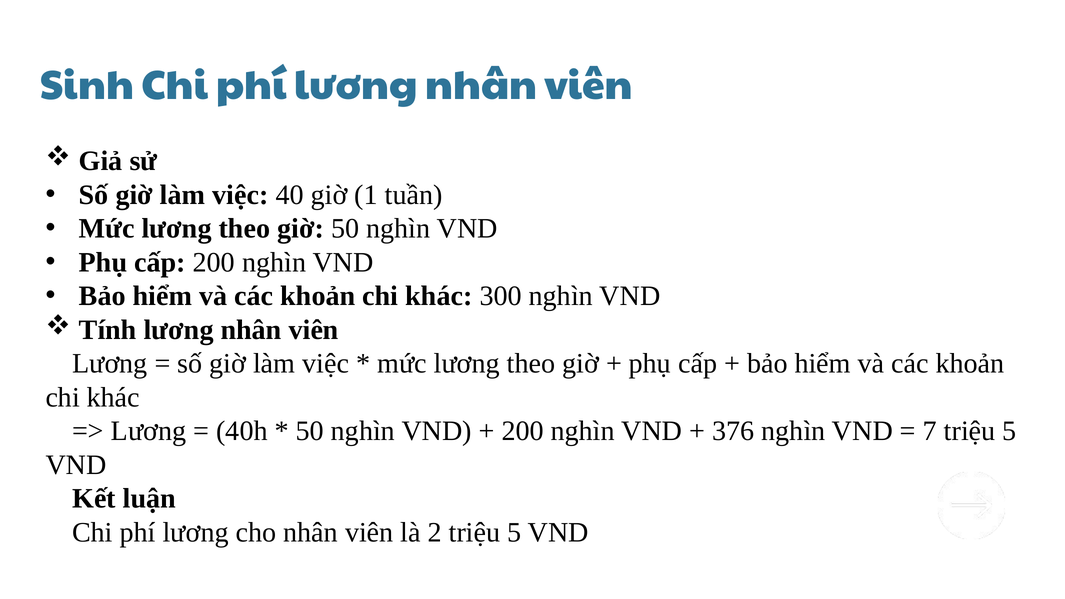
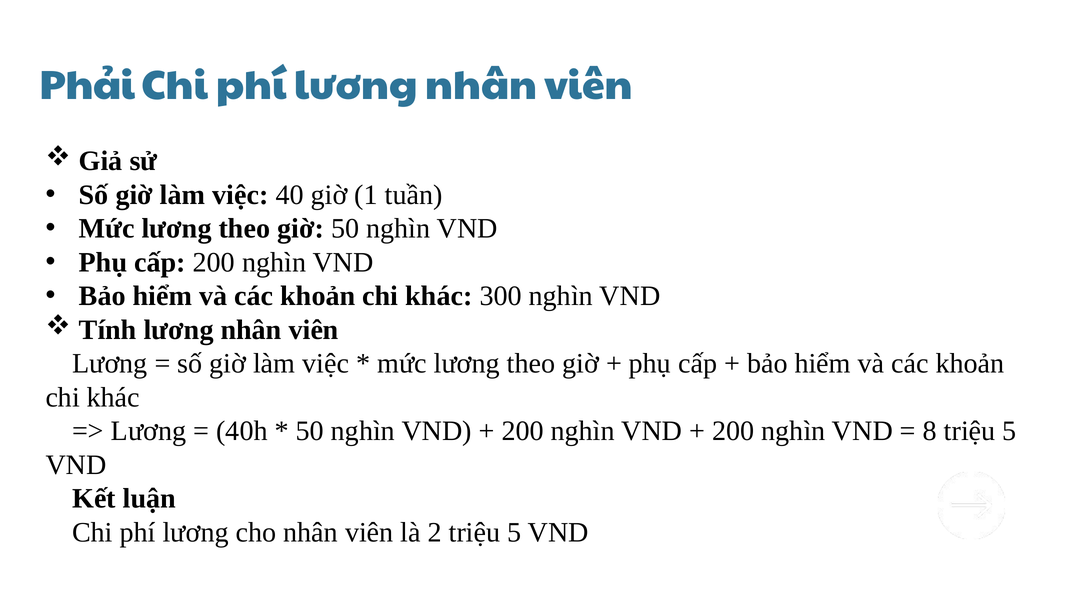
Sinh: Sinh -> Phải
376 at (733, 431): 376 -> 200
7: 7 -> 8
